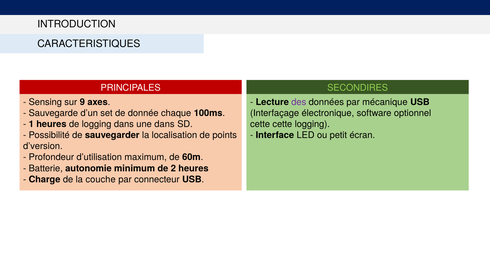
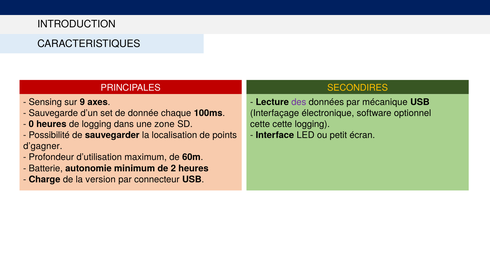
SECONDIRES colour: light green -> yellow
1: 1 -> 0
une dans: dans -> zone
d’version: d’version -> d’gagner
couche: couche -> version
